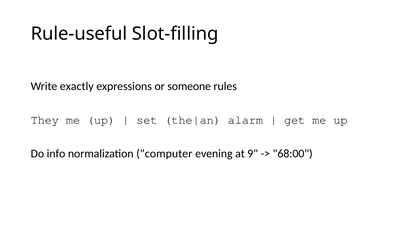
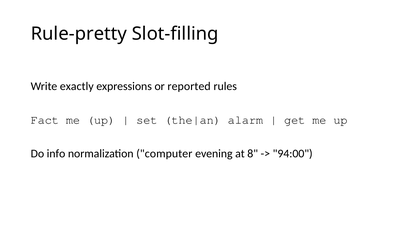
Rule-useful: Rule-useful -> Rule-pretty
someone: someone -> reported
They: They -> Fact
9: 9 -> 8
68:00: 68:00 -> 94:00
